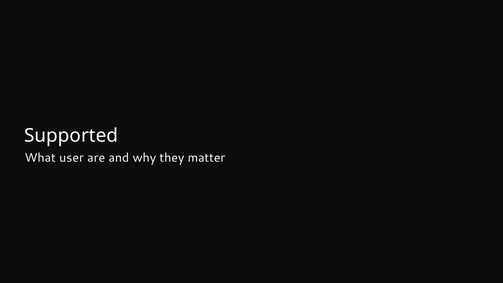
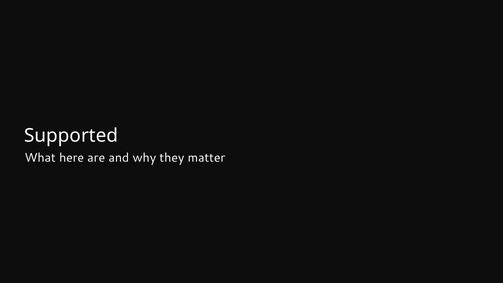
user: user -> here
